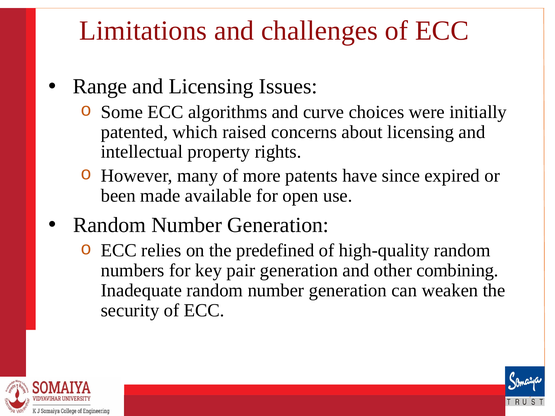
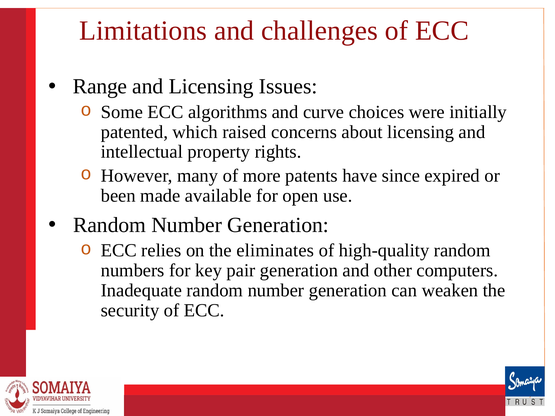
predefined: predefined -> eliminates
combining: combining -> computers
